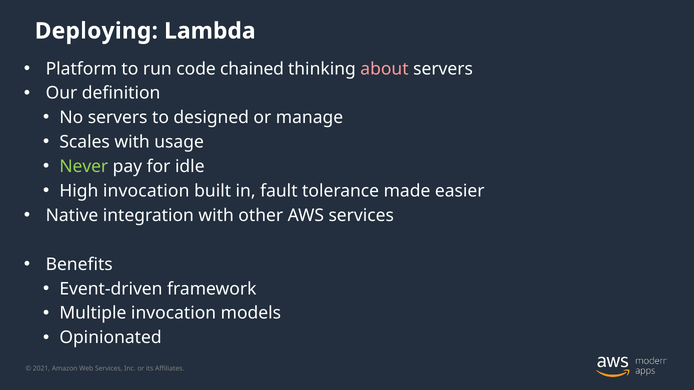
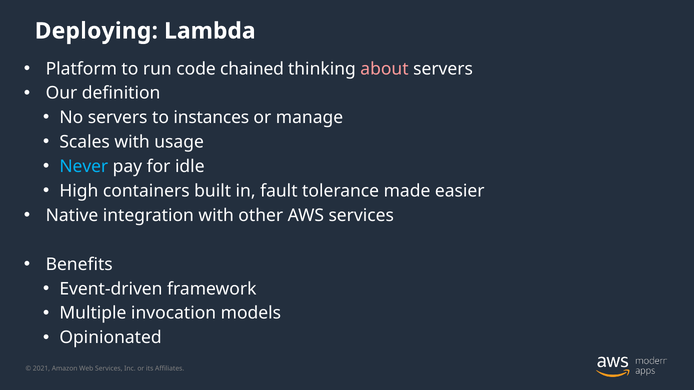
designed: designed -> instances
Never colour: light green -> light blue
High invocation: invocation -> containers
